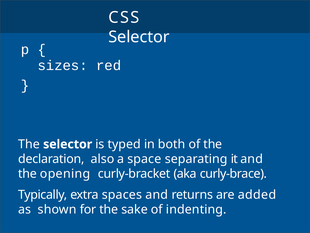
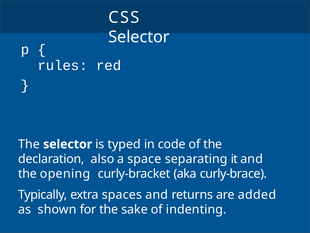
sizes: sizes -> rules
both: both -> code
